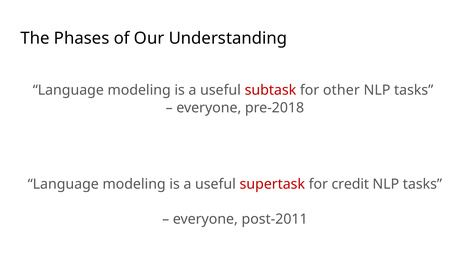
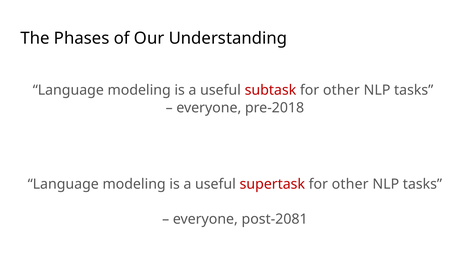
supertask for credit: credit -> other
post-2011: post-2011 -> post-2081
